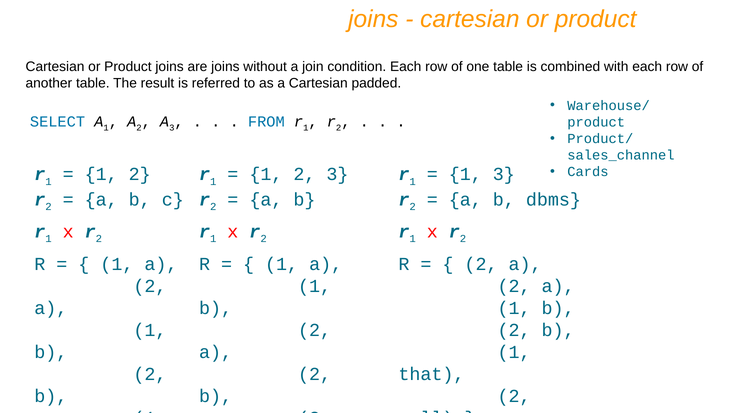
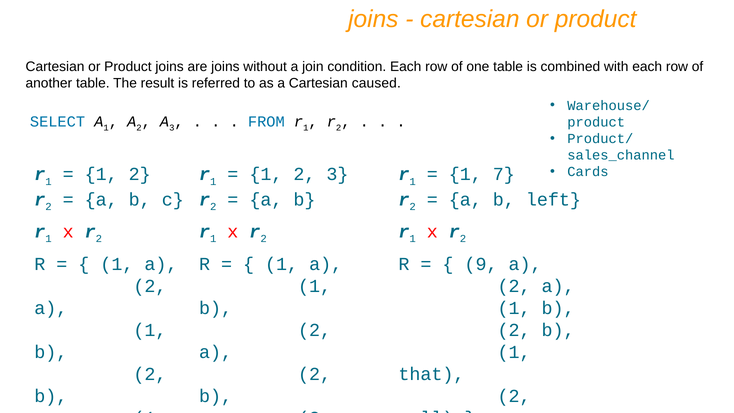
padded: padded -> caused
1 3: 3 -> 7
dbms: dbms -> left
2 at (481, 264): 2 -> 9
